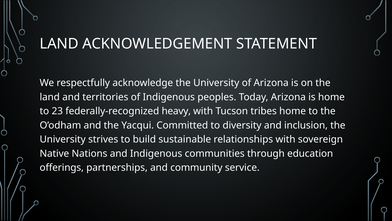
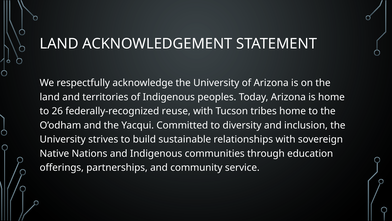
23: 23 -> 26
heavy: heavy -> reuse
